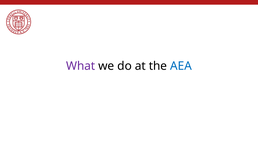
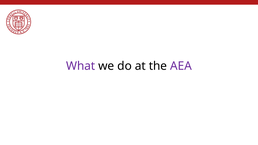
AEA colour: blue -> purple
